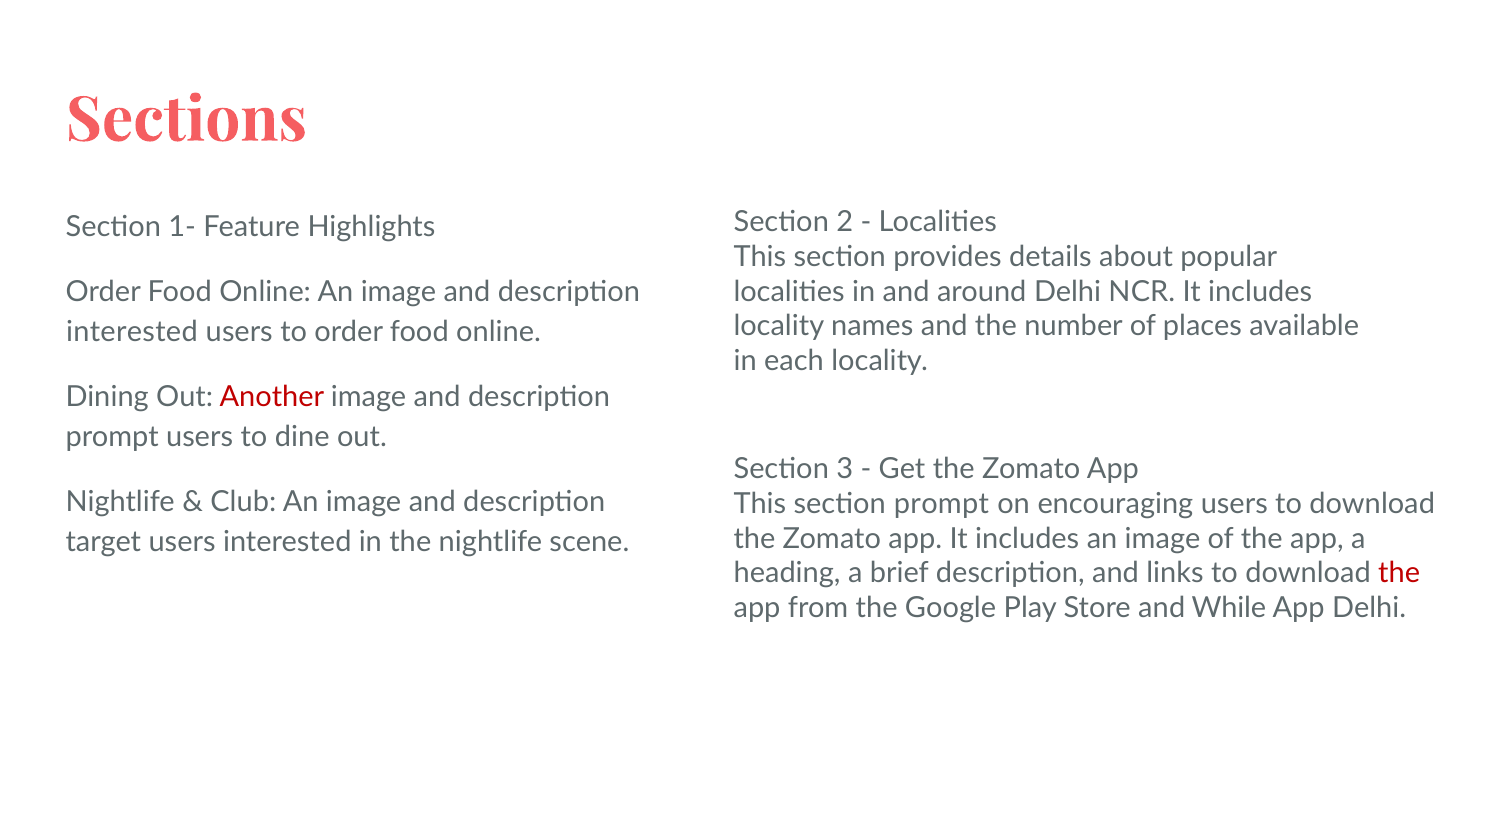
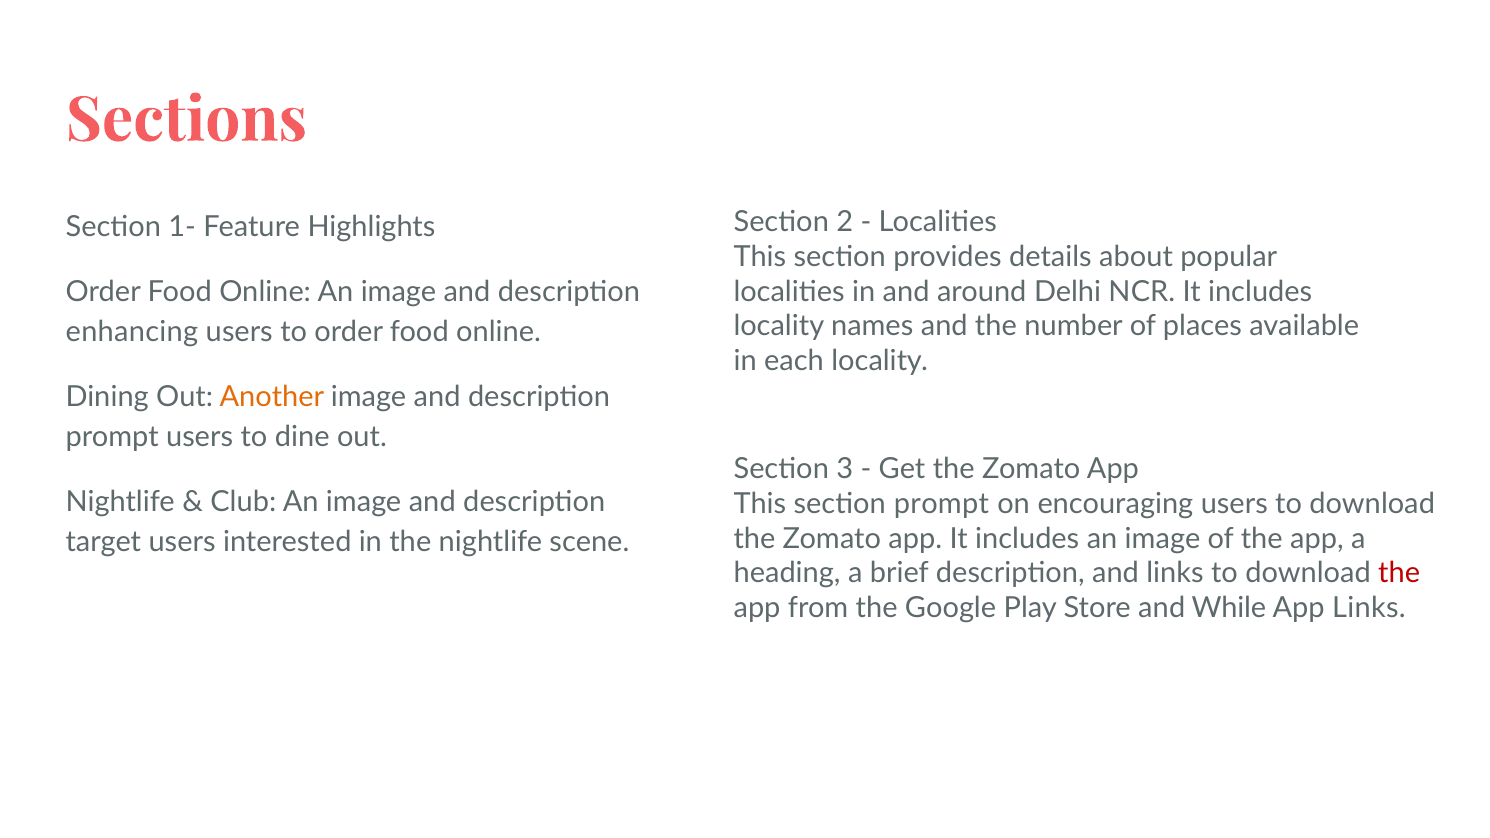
interested at (132, 332): interested -> enhancing
Another colour: red -> orange
App Delhi: Delhi -> Links
